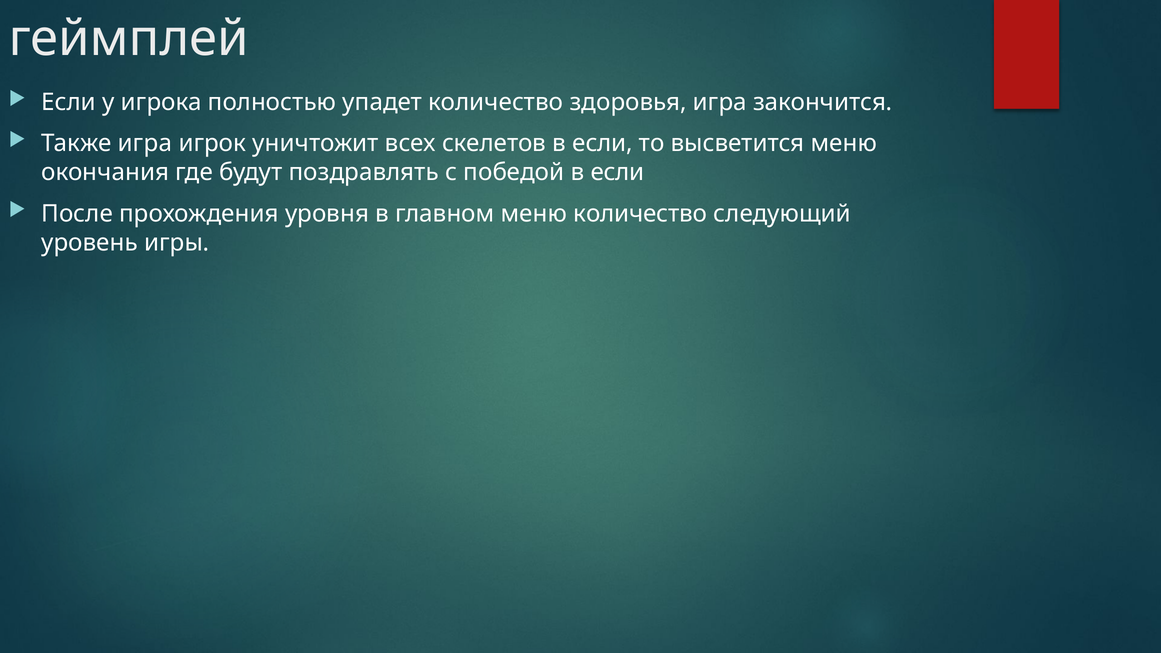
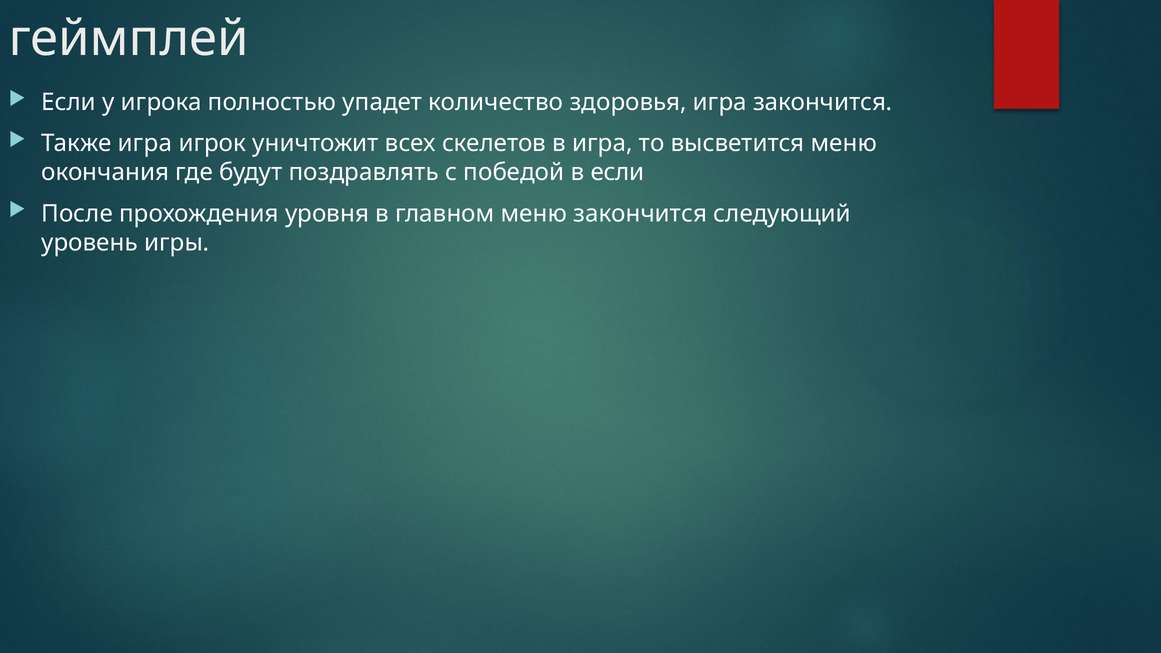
скелетов в если: если -> игра
меню количество: количество -> закончится
